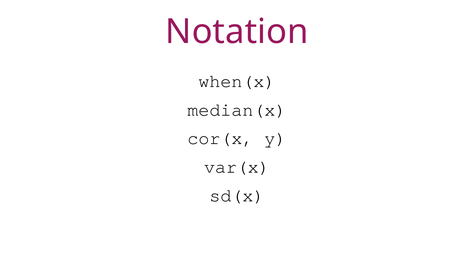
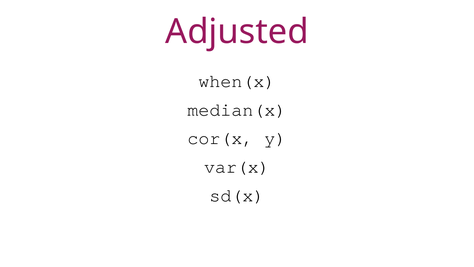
Notation: Notation -> Adjusted
